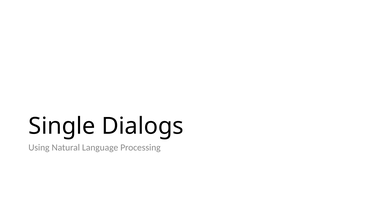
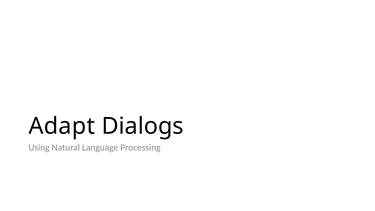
Single: Single -> Adapt
